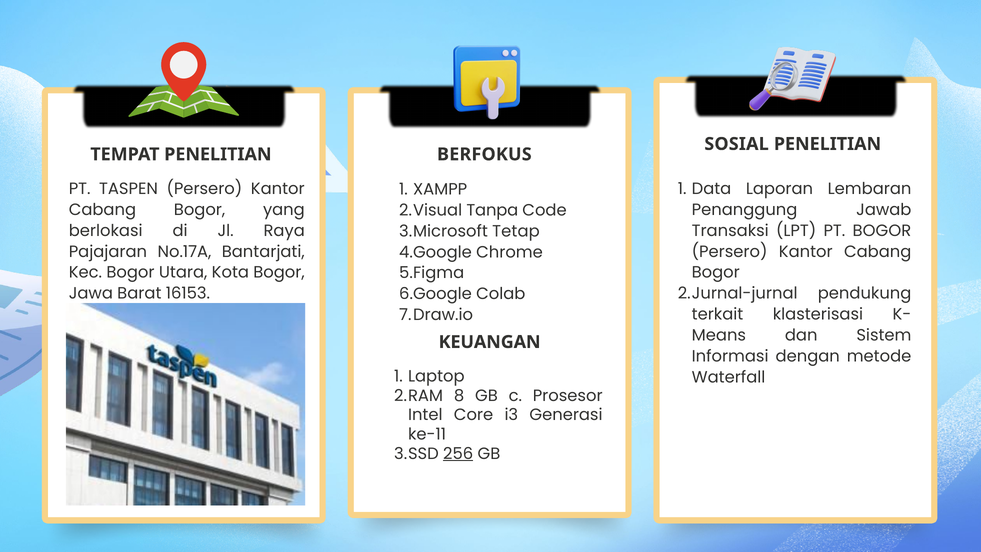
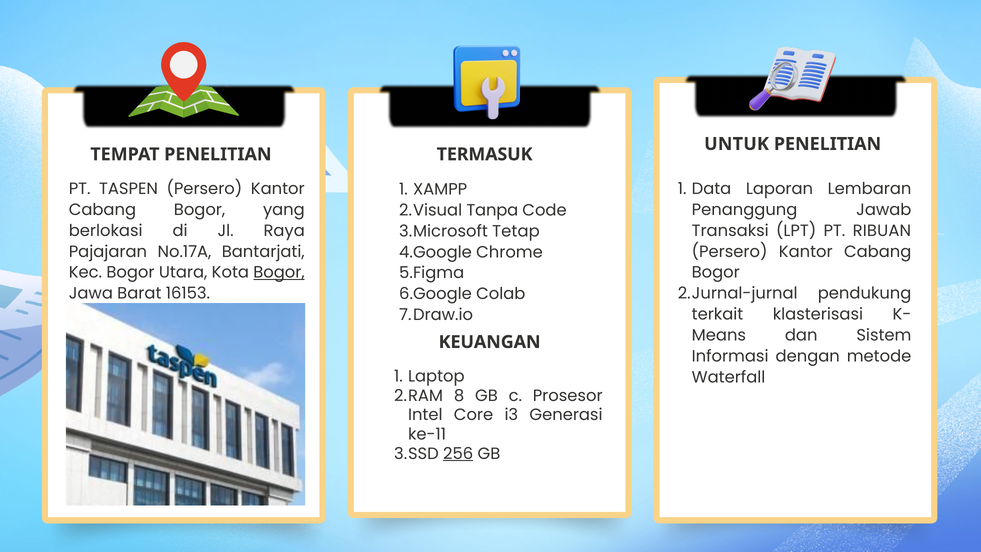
SOSIAL: SOSIAL -> UNTUK
BERFOKUS: BERFOKUS -> TERMASUK
PT BOGOR: BOGOR -> RIBUAN
Bogor at (279, 272) underline: none -> present
